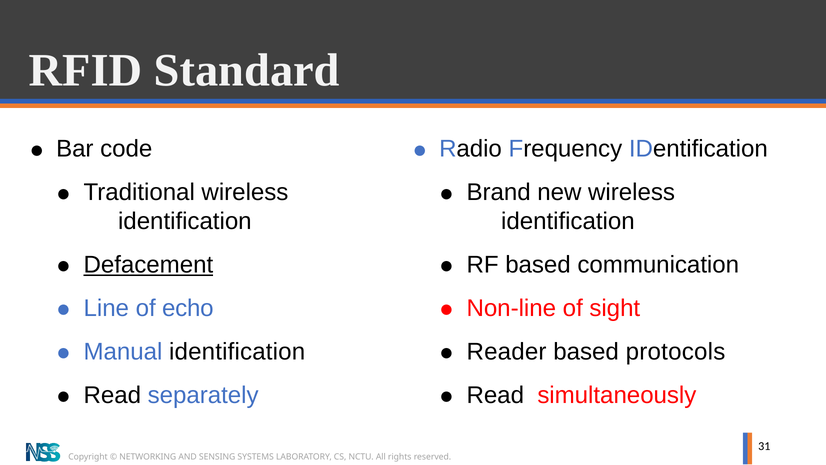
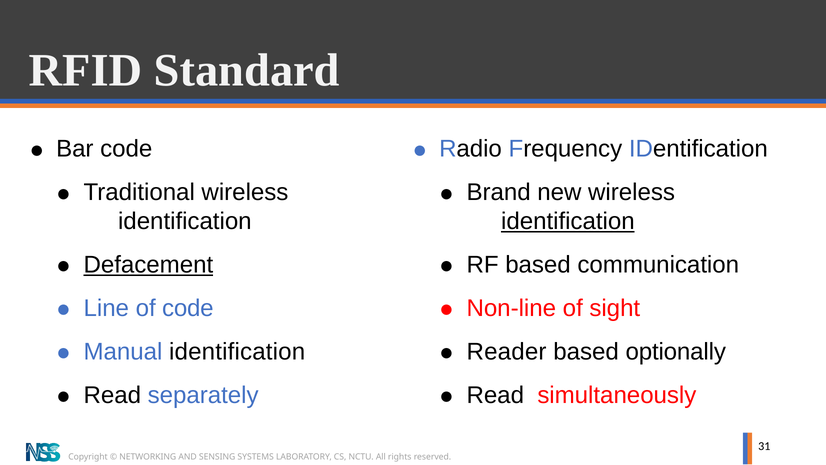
identification at (568, 221) underline: none -> present
of echo: echo -> code
protocols: protocols -> optionally
